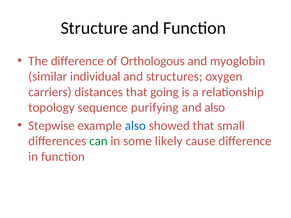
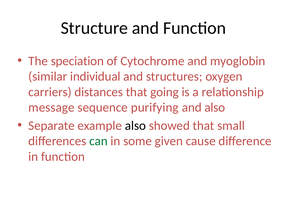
The difference: difference -> speciation
Orthologous: Orthologous -> Cytochrome
topology: topology -> message
Stepwise: Stepwise -> Separate
also at (135, 126) colour: blue -> black
likely: likely -> given
